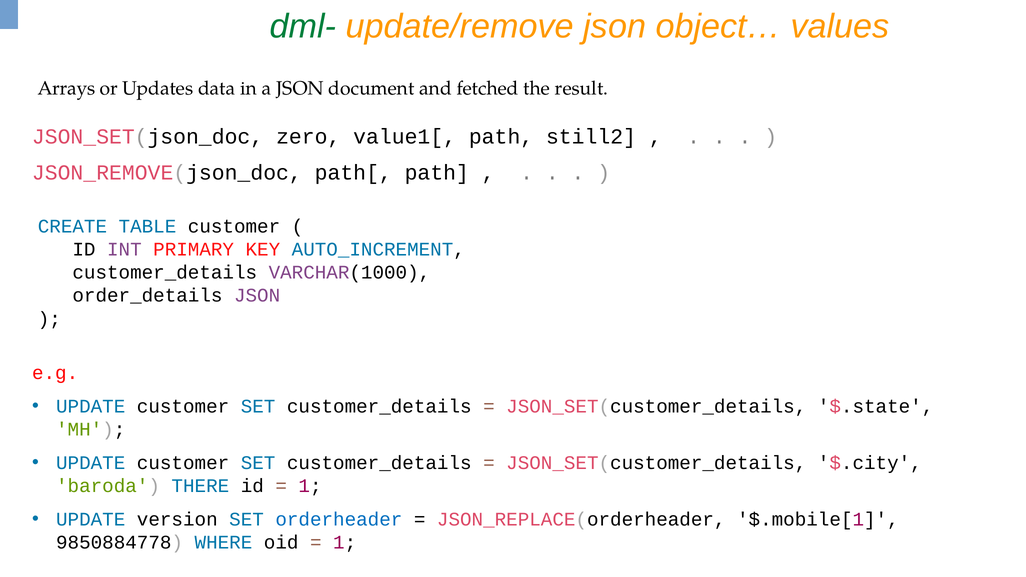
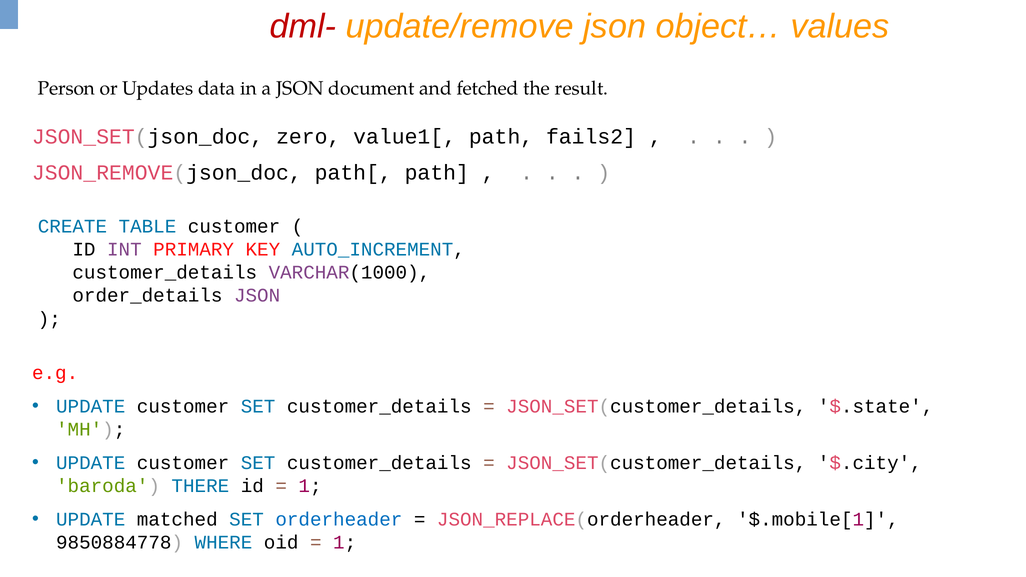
dml- colour: green -> red
Arrays: Arrays -> Person
still2: still2 -> fails2
version: version -> matched
